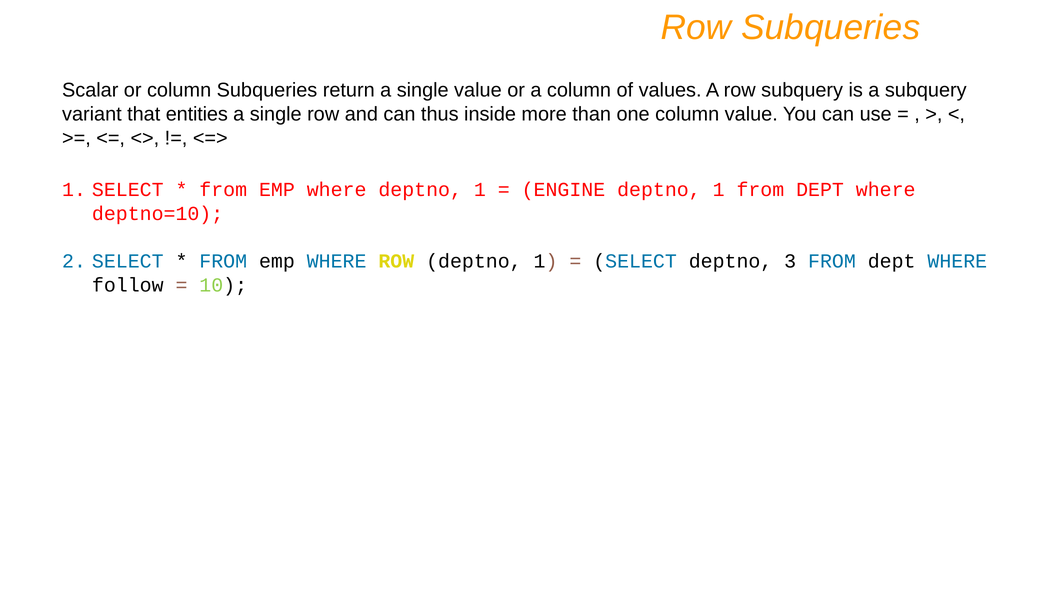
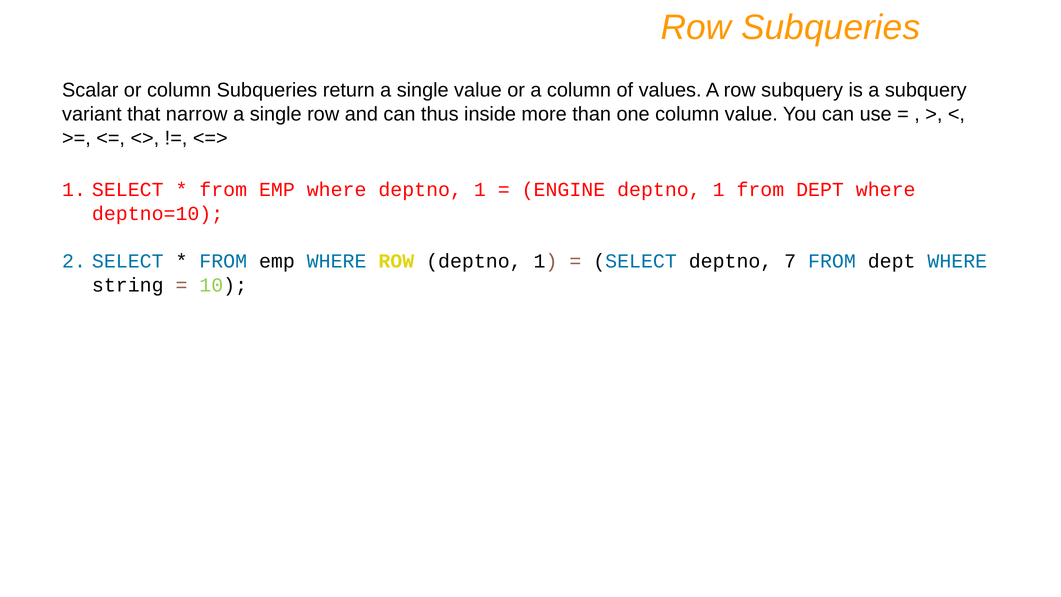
entities: entities -> narrow
3: 3 -> 7
follow: follow -> string
